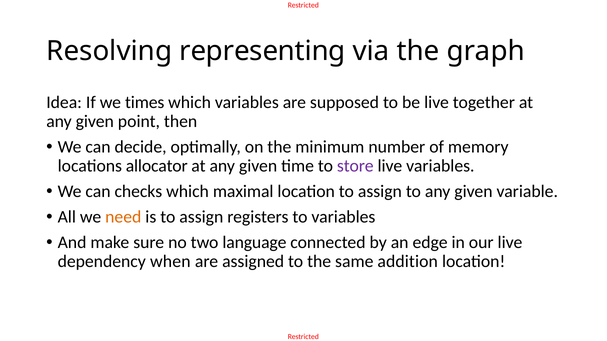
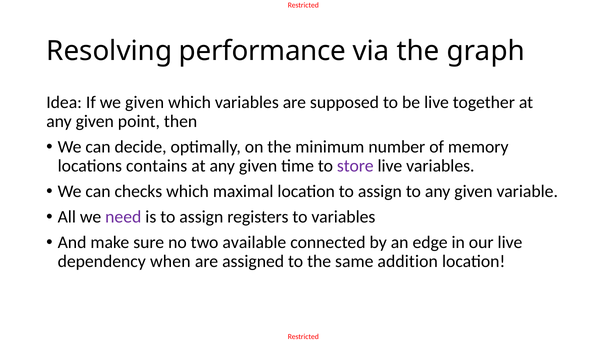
representing: representing -> performance
we times: times -> given
allocator: allocator -> contains
need colour: orange -> purple
language: language -> available
